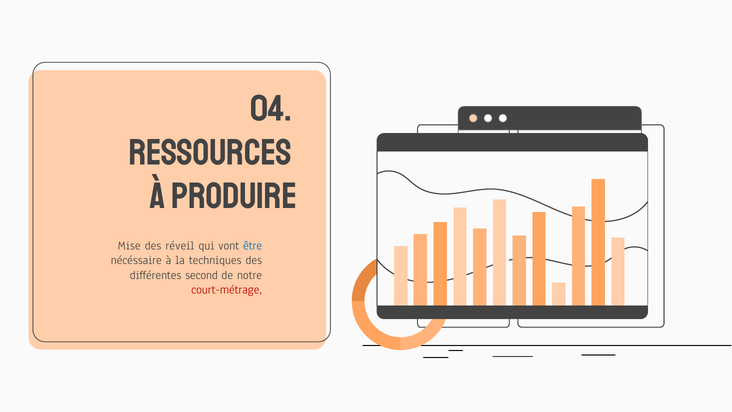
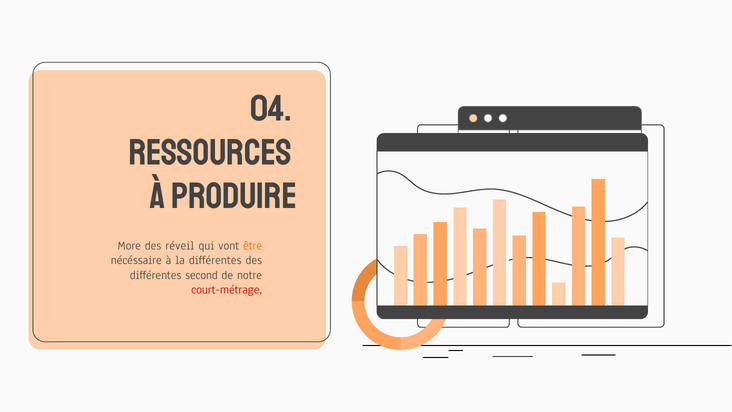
Mise: Mise -> More
être colour: blue -> orange
la techniques: techniques -> différentes
